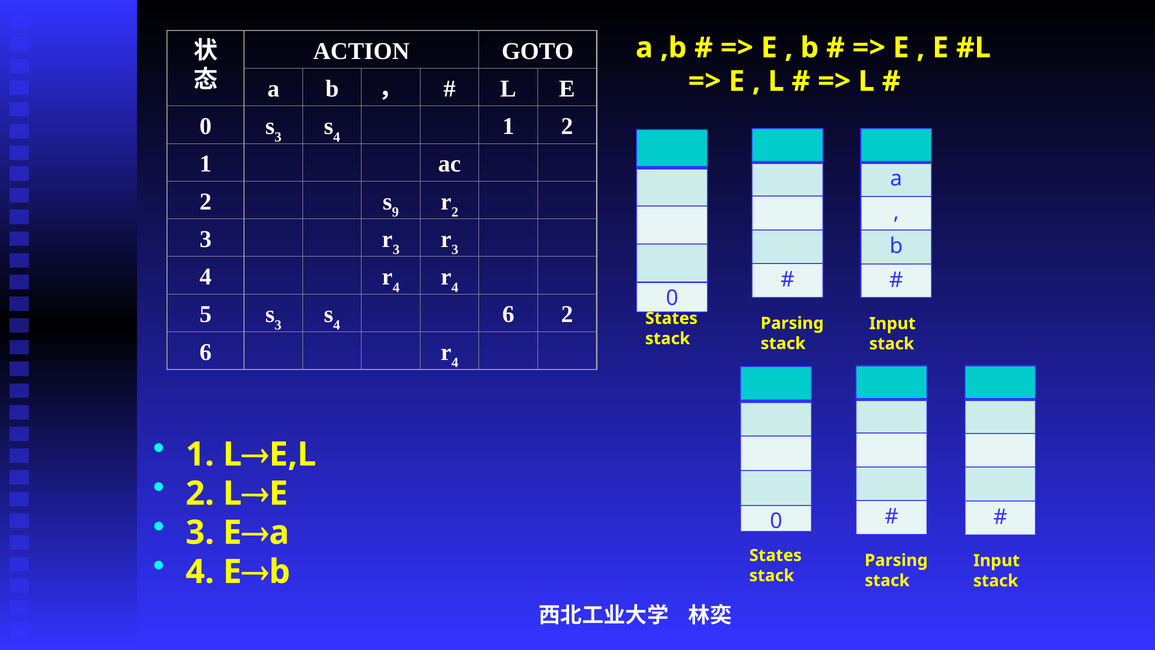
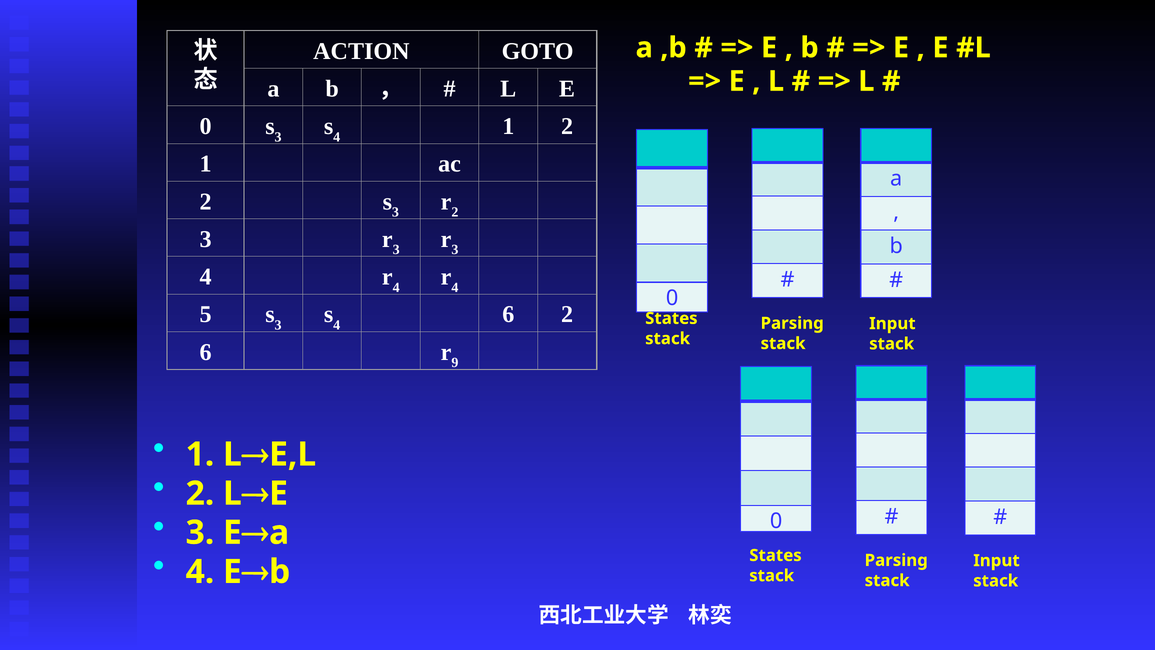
9 at (395, 212): 9 -> 3
4 at (455, 363): 4 -> 9
